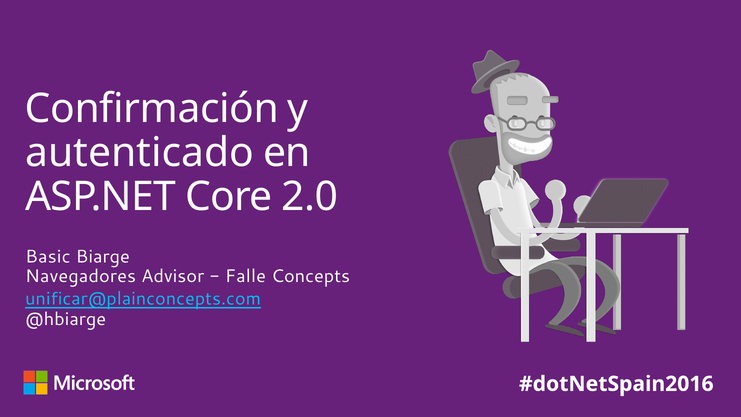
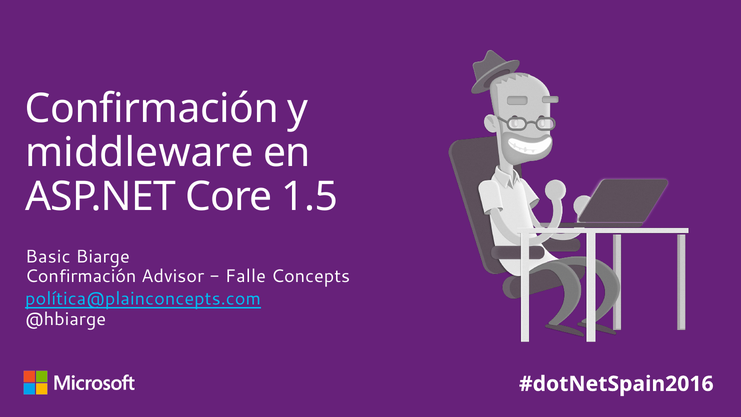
autenticado: autenticado -> middleware
2.0: 2.0 -> 1.5
Navegadores at (81, 276): Navegadores -> Confirmación
unificar@plainconcepts.com: unificar@plainconcepts.com -> política@plainconcepts.com
